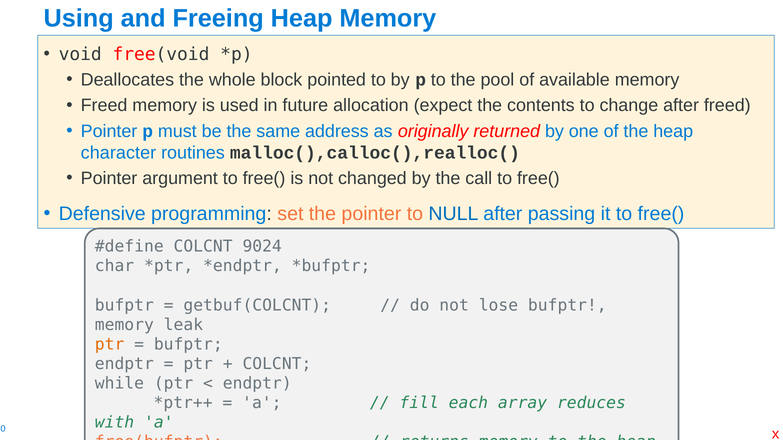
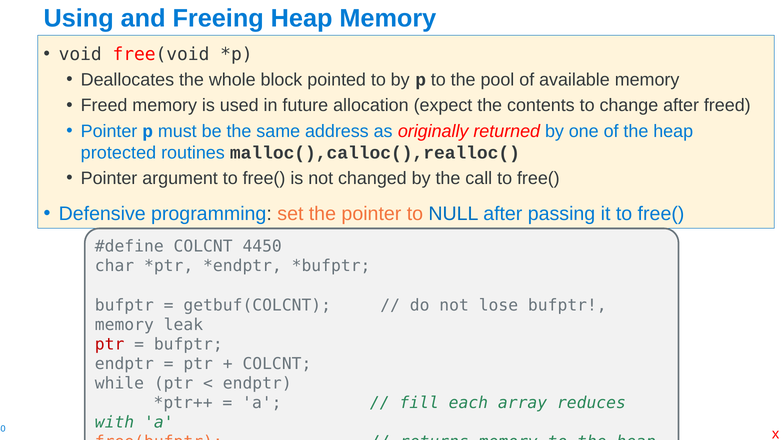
character: character -> protected
9024: 9024 -> 4450
ptr at (110, 345) colour: orange -> red
